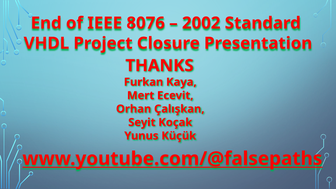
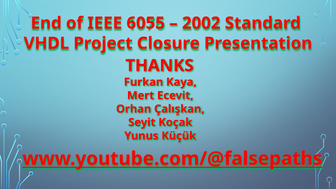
8076: 8076 -> 6055
